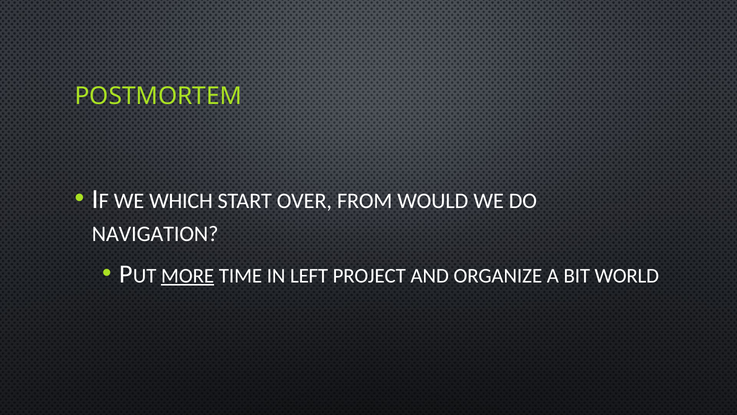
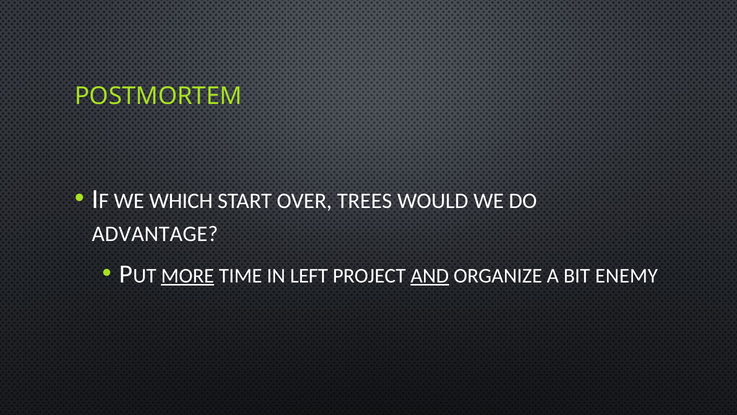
FROM: FROM -> TREES
NAVIGATION: NAVIGATION -> ADVANTAGE
AND underline: none -> present
WORLD: WORLD -> ENEMY
